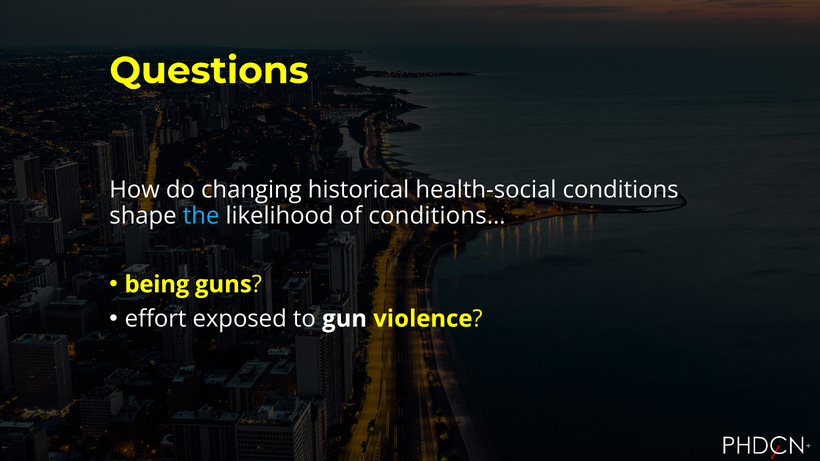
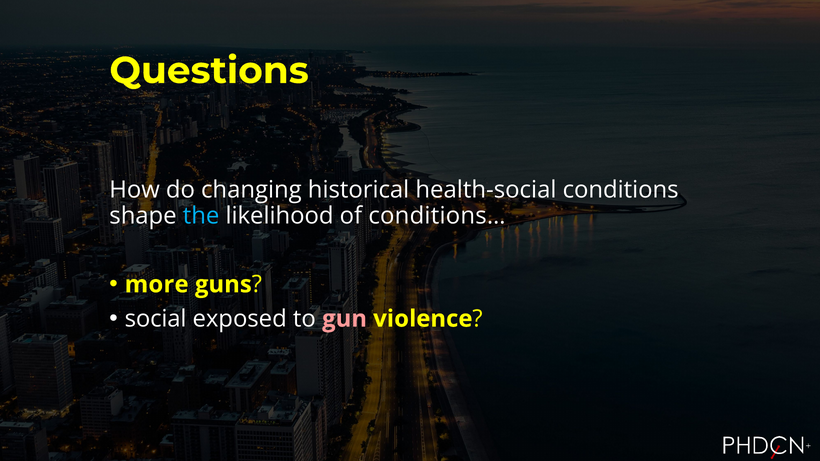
being: being -> more
effort: effort -> social
gun colour: white -> pink
